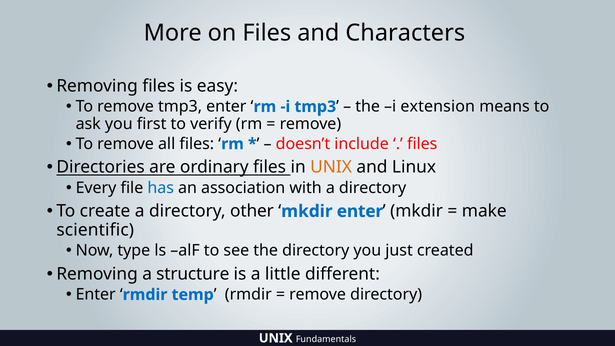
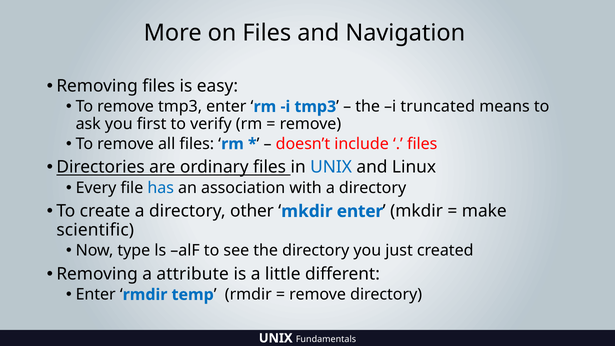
Characters: Characters -> Navigation
extension: extension -> truncated
UNIX at (331, 167) colour: orange -> blue
structure: structure -> attribute
